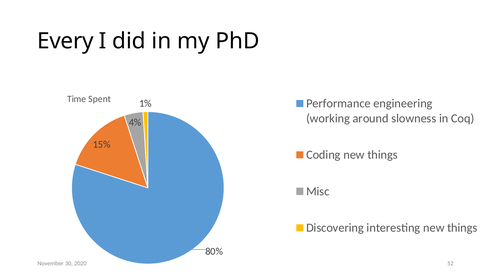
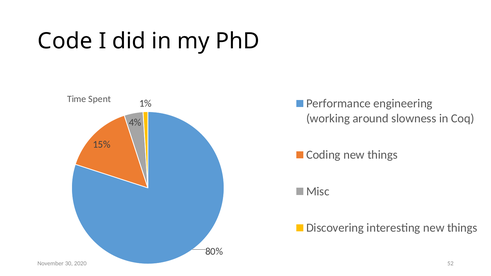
Every: Every -> Code
